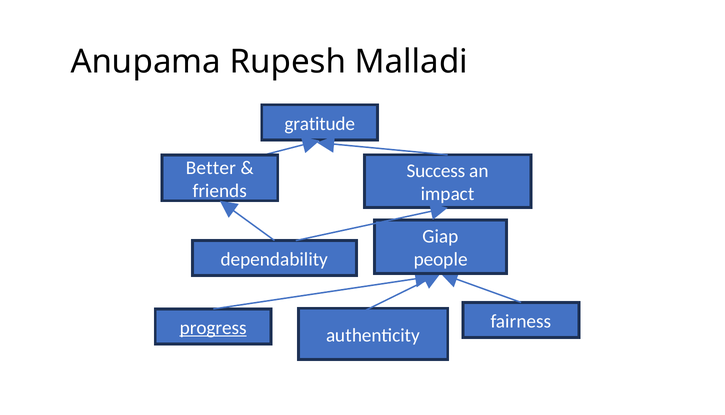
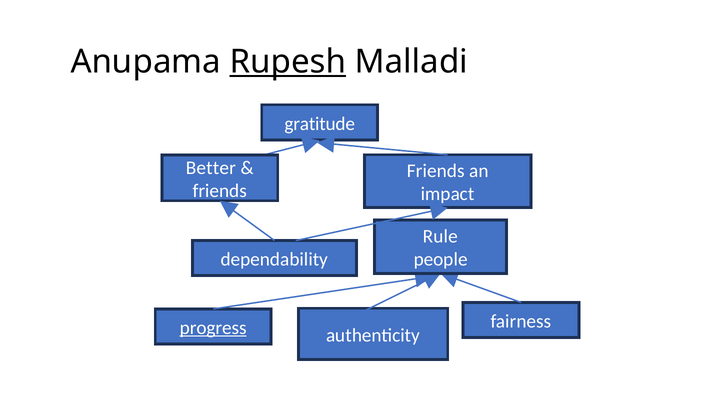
Rupesh underline: none -> present
Success at (436, 171): Success -> Friends
Giap: Giap -> Rule
